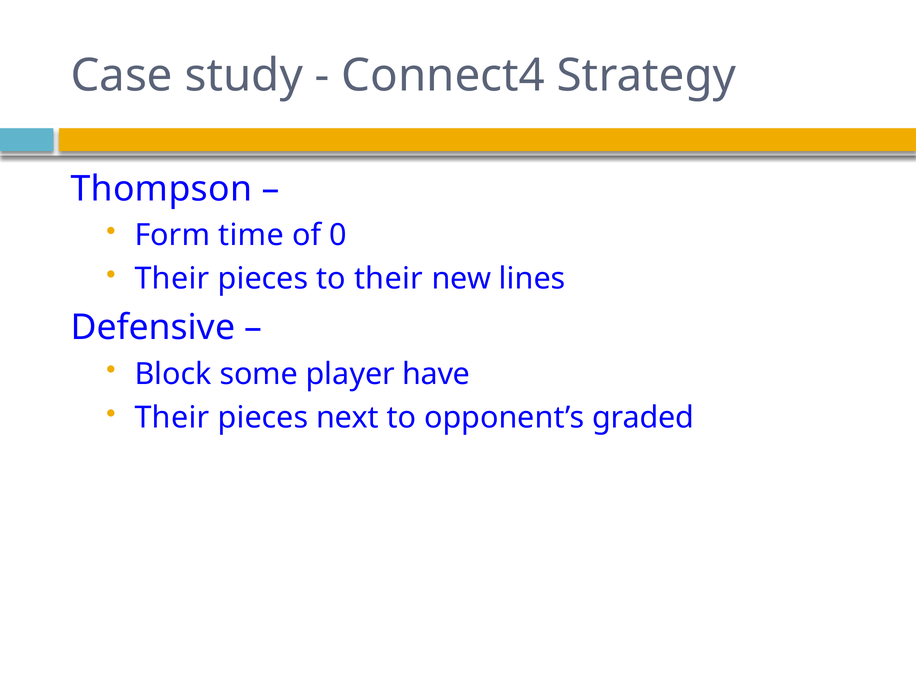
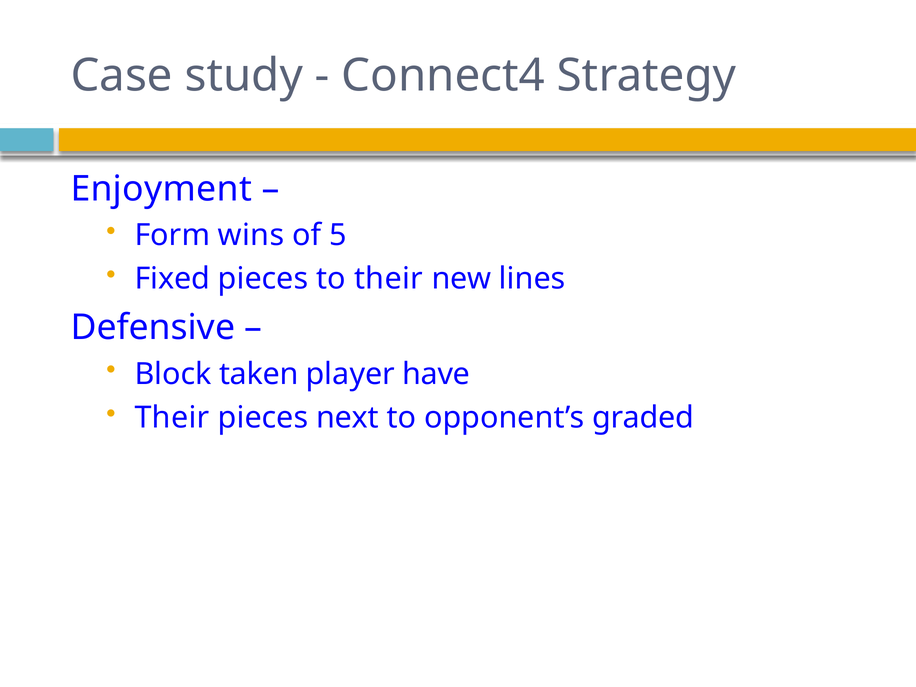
Thompson: Thompson -> Enjoyment
time: time -> wins
0: 0 -> 5
Their at (172, 279): Their -> Fixed
some: some -> taken
